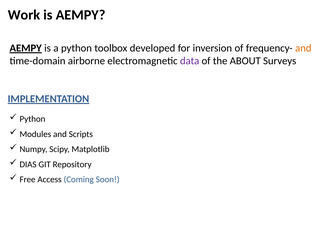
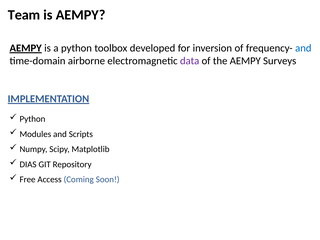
Work: Work -> Team
and at (303, 48) colour: orange -> blue
the ABOUT: ABOUT -> AEMPY
